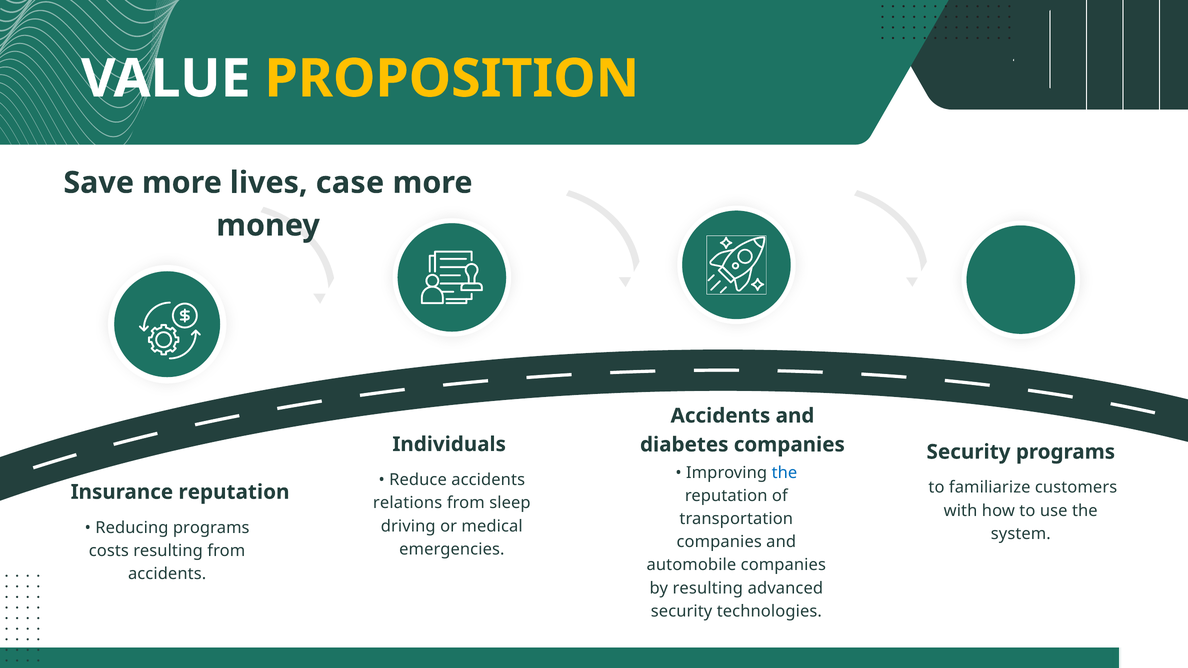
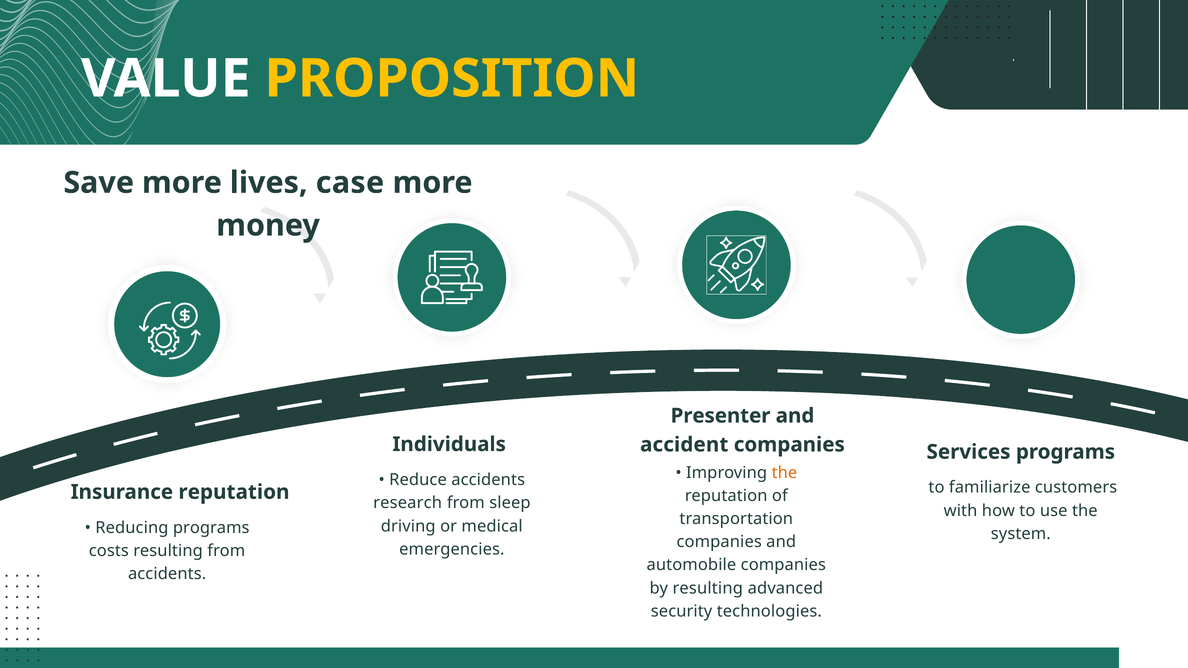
Accidents at (720, 416): Accidents -> Presenter
diabetes: diabetes -> accident
Security at (969, 452): Security -> Services
the at (784, 473) colour: blue -> orange
relations: relations -> research
